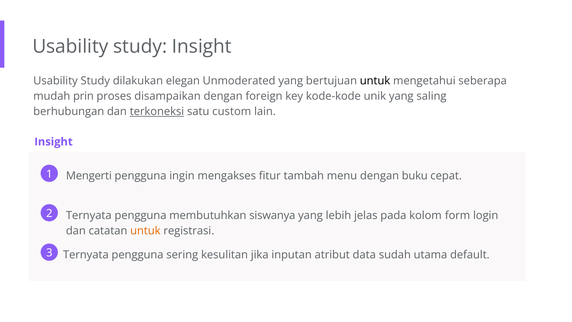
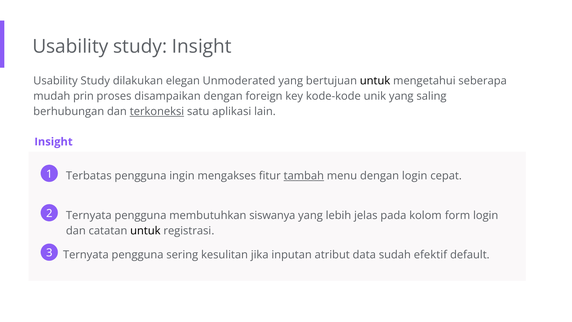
custom: custom -> aplikasi
Mengerti: Mengerti -> Terbatas
tambah underline: none -> present
dengan buku: buku -> login
untuk at (145, 231) colour: orange -> black
utama: utama -> efektif
